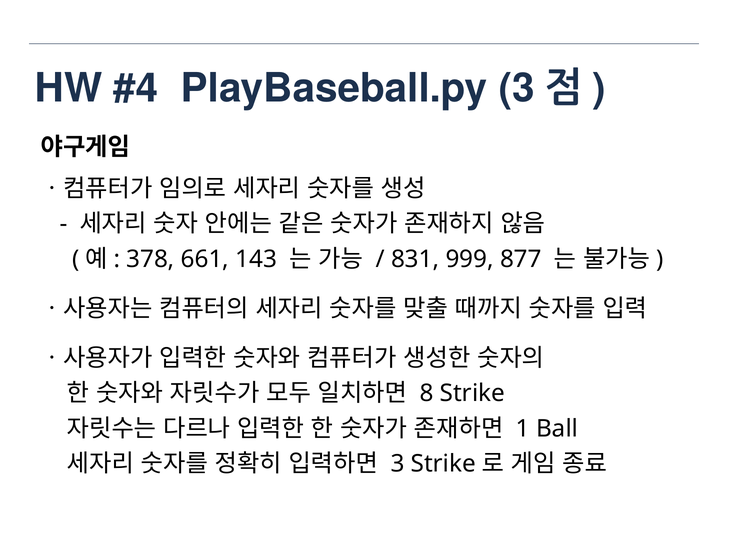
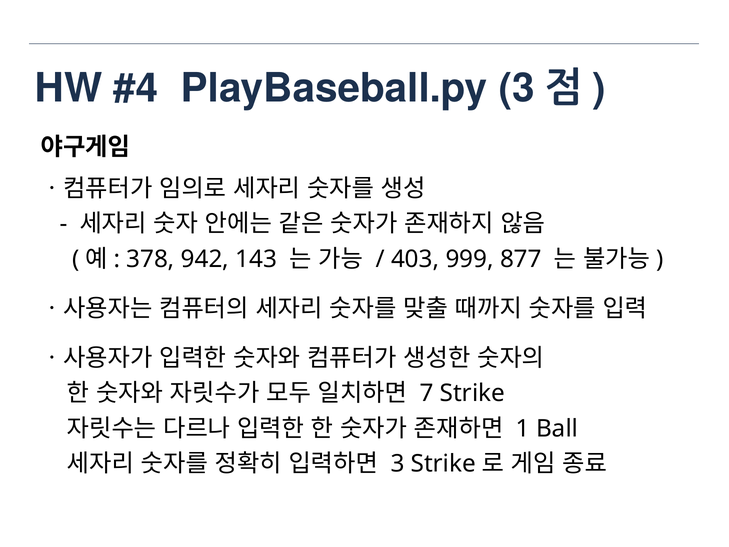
661: 661 -> 942
831: 831 -> 403
8: 8 -> 7
